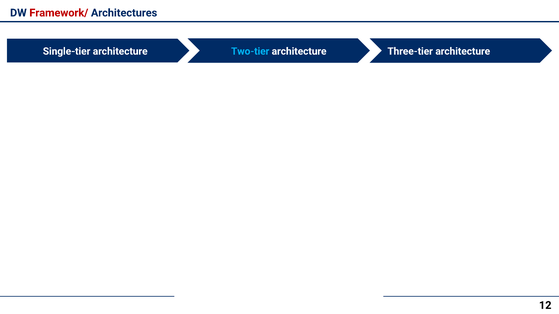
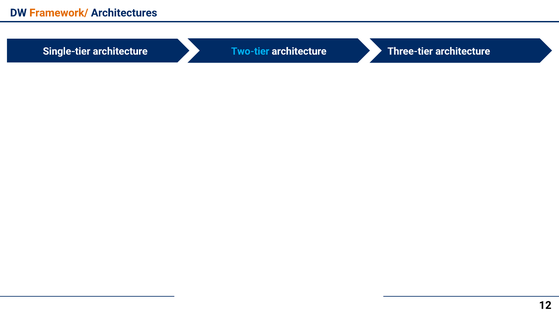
Framework/ colour: red -> orange
